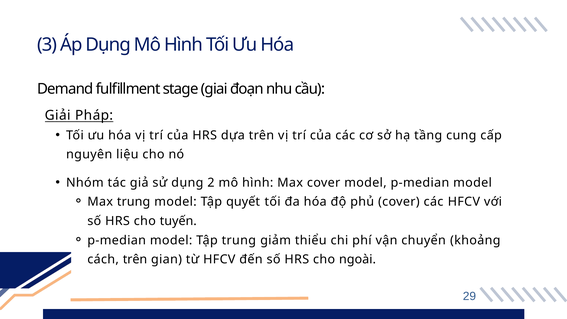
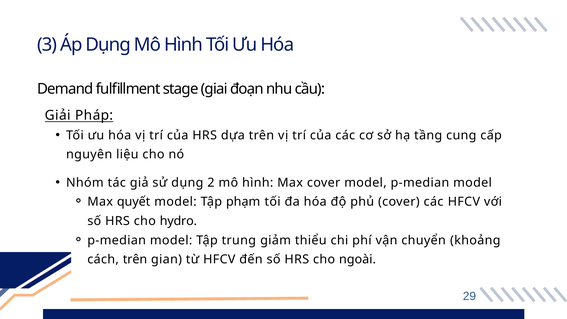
Max trung: trung -> quyết
quyết: quyết -> phạm
tuyến: tuyến -> hydro
